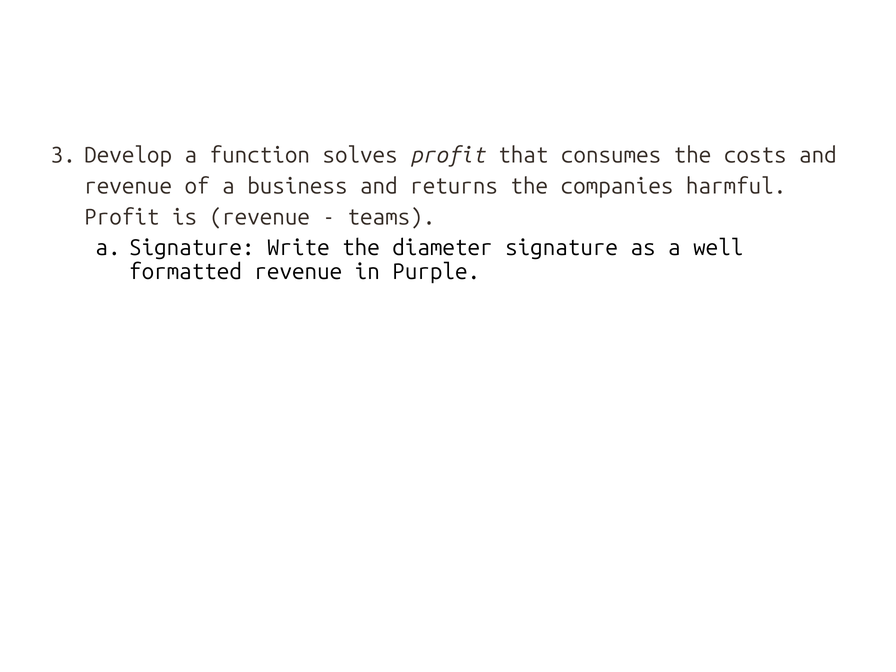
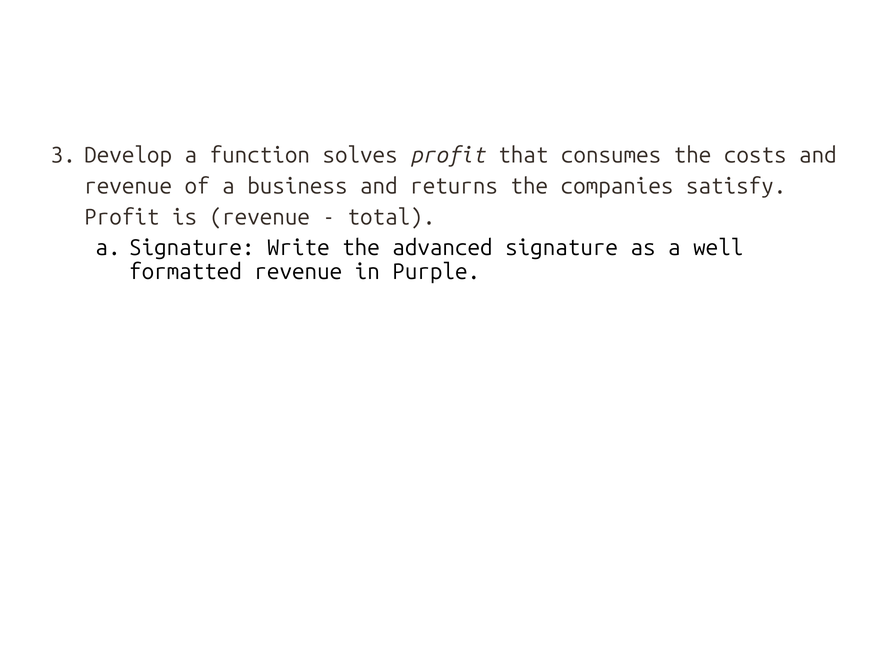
harmful: harmful -> satisfy
teams: teams -> total
diameter: diameter -> advanced
